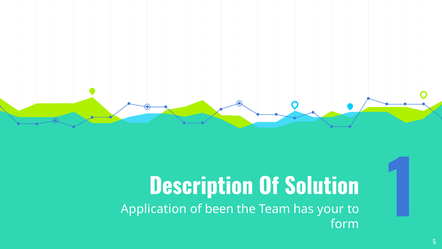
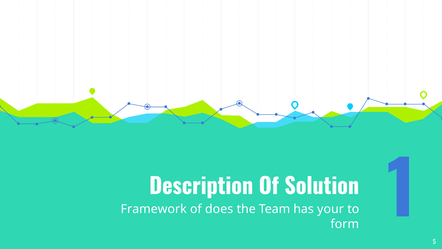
Application: Application -> Framework
been: been -> does
